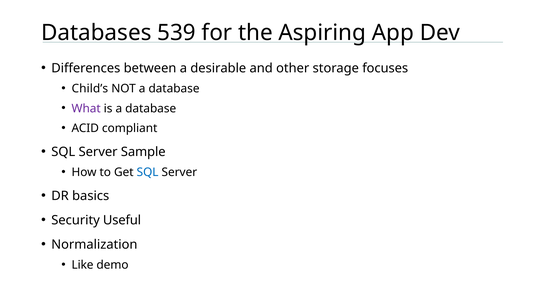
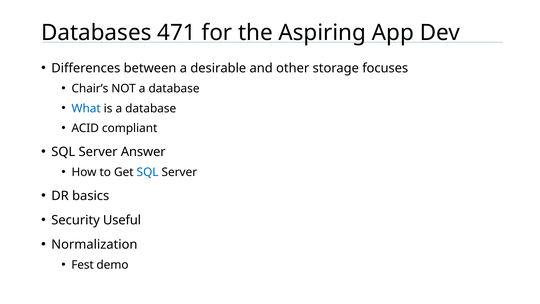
539: 539 -> 471
Child’s: Child’s -> Chair’s
What colour: purple -> blue
Sample: Sample -> Answer
Like: Like -> Fest
